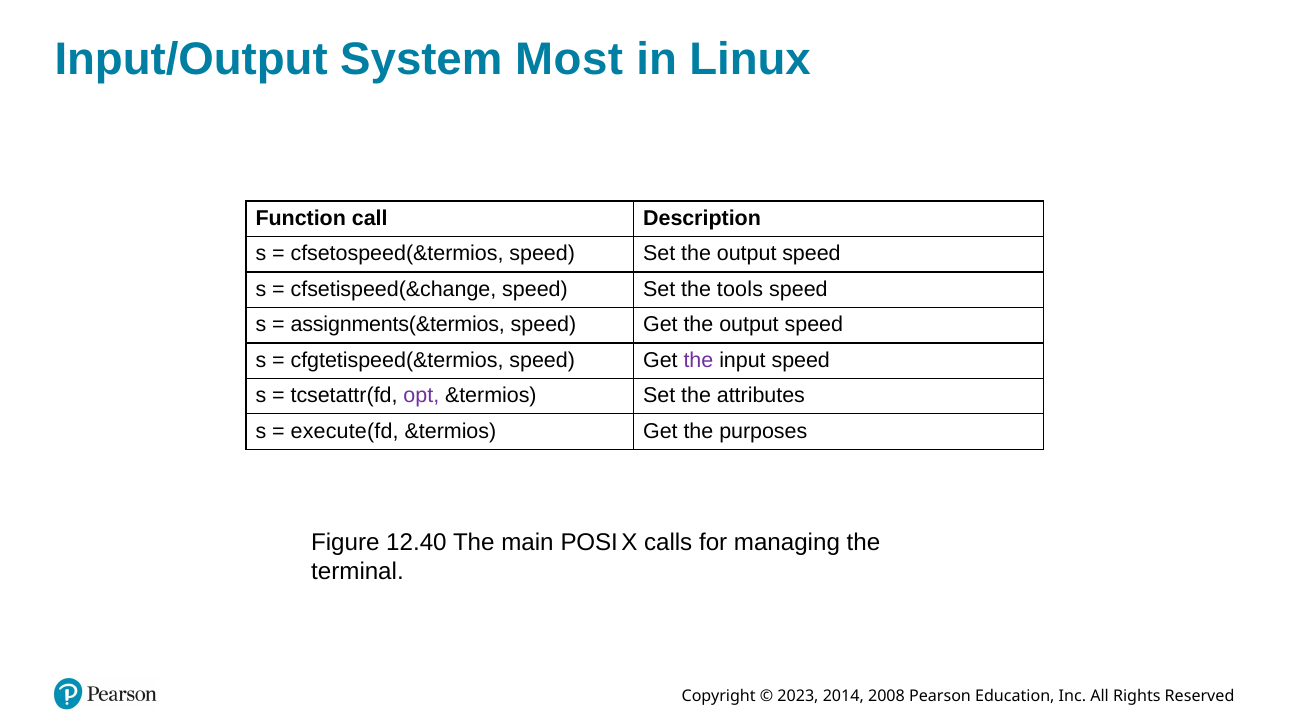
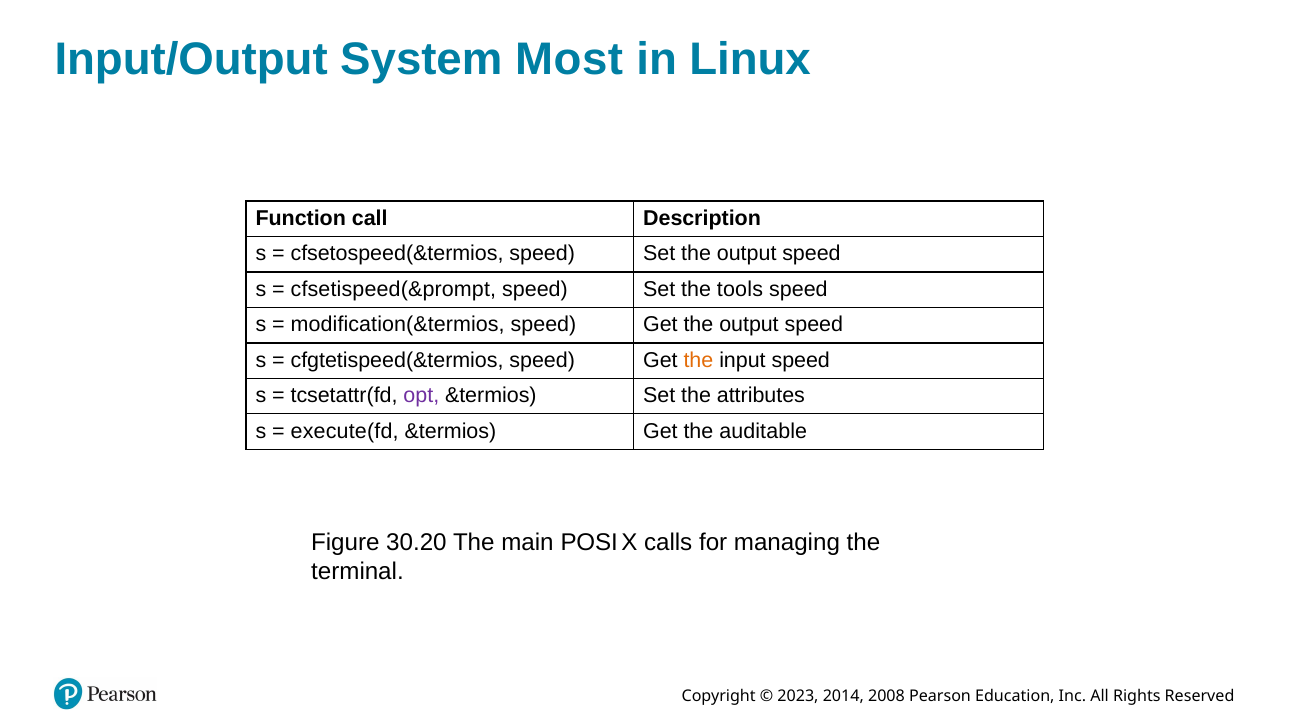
cfsetispeed(&change: cfsetispeed(&change -> cfsetispeed(&prompt
assignments(&termios: assignments(&termios -> modification(&termios
the at (698, 360) colour: purple -> orange
purposes: purposes -> auditable
12.40: 12.40 -> 30.20
